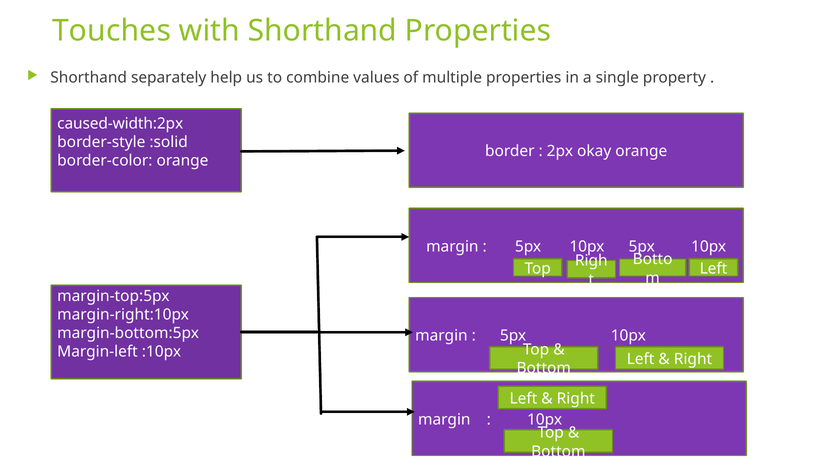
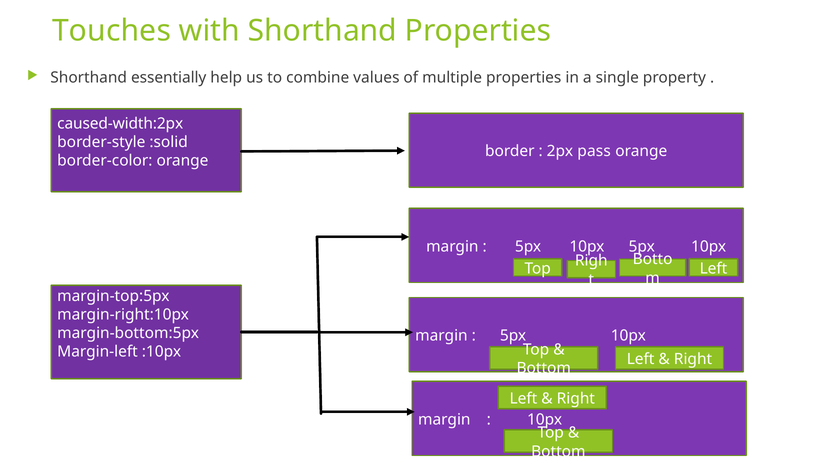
separately: separately -> essentially
okay: okay -> pass
